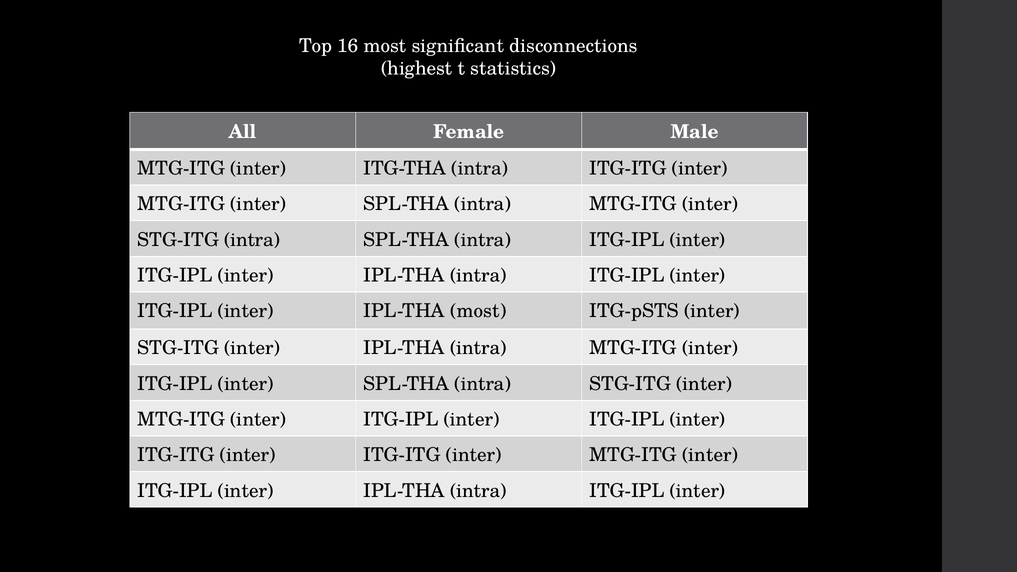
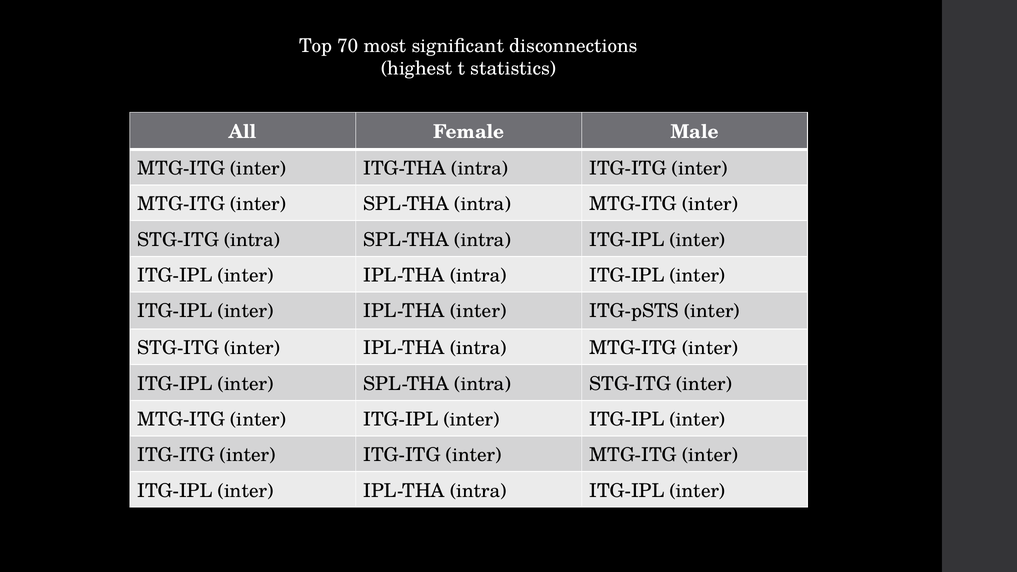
16: 16 -> 70
IPL-THA most: most -> inter
